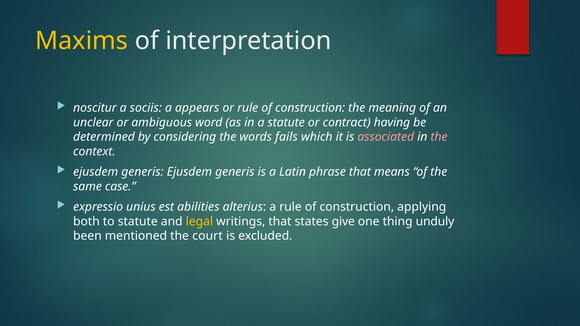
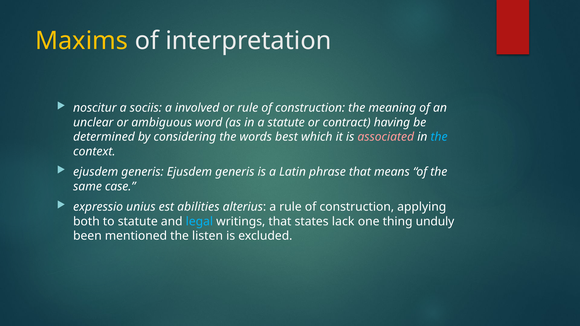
appears: appears -> involved
fails: fails -> best
the at (439, 137) colour: pink -> light blue
legal colour: yellow -> light blue
give: give -> lack
court: court -> listen
